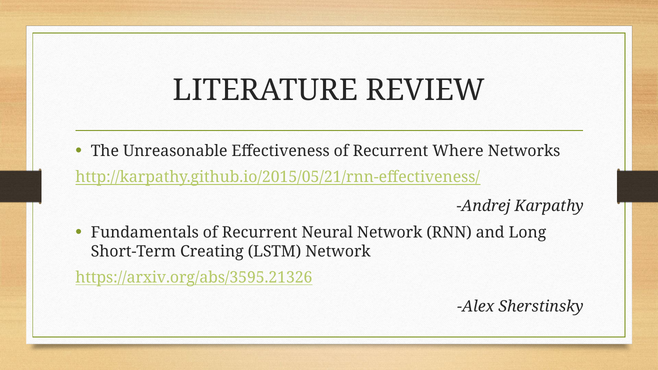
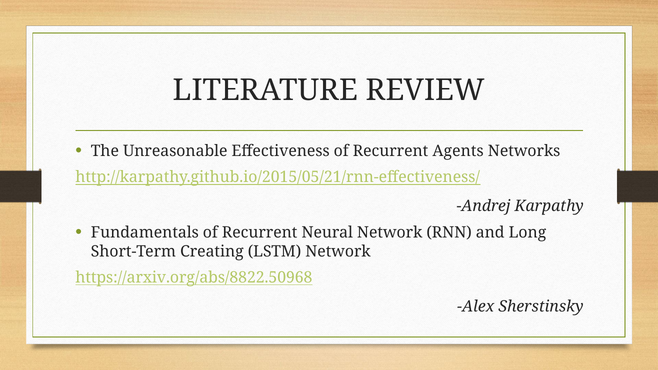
Where: Where -> Agents
https://arxiv.org/abs/3595.21326: https://arxiv.org/abs/3595.21326 -> https://arxiv.org/abs/8822.50968
